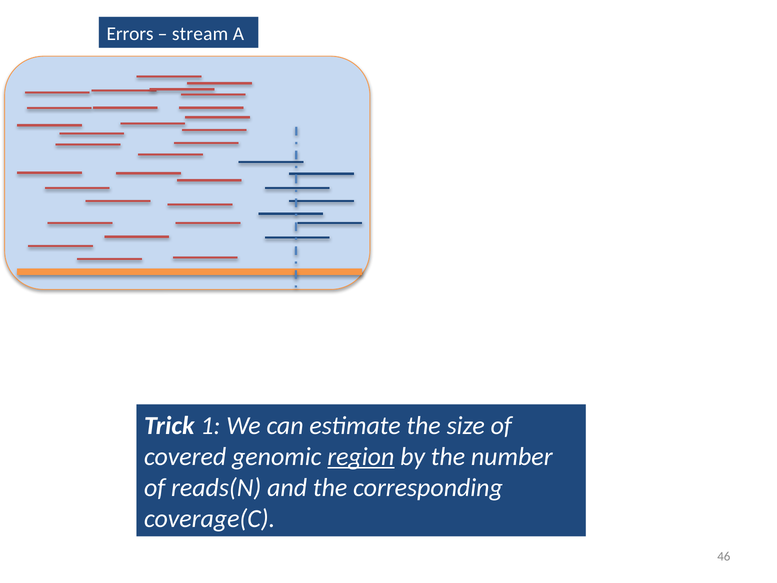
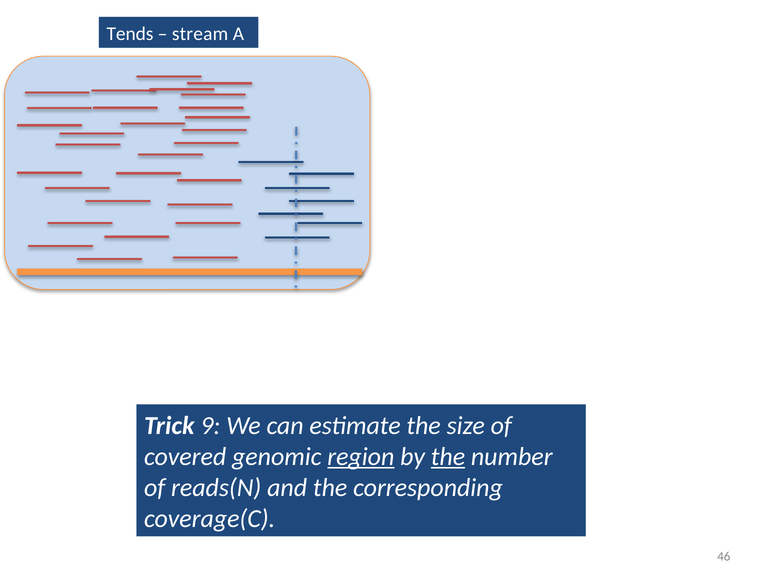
Errors: Errors -> Tends
1: 1 -> 9
the at (448, 456) underline: none -> present
